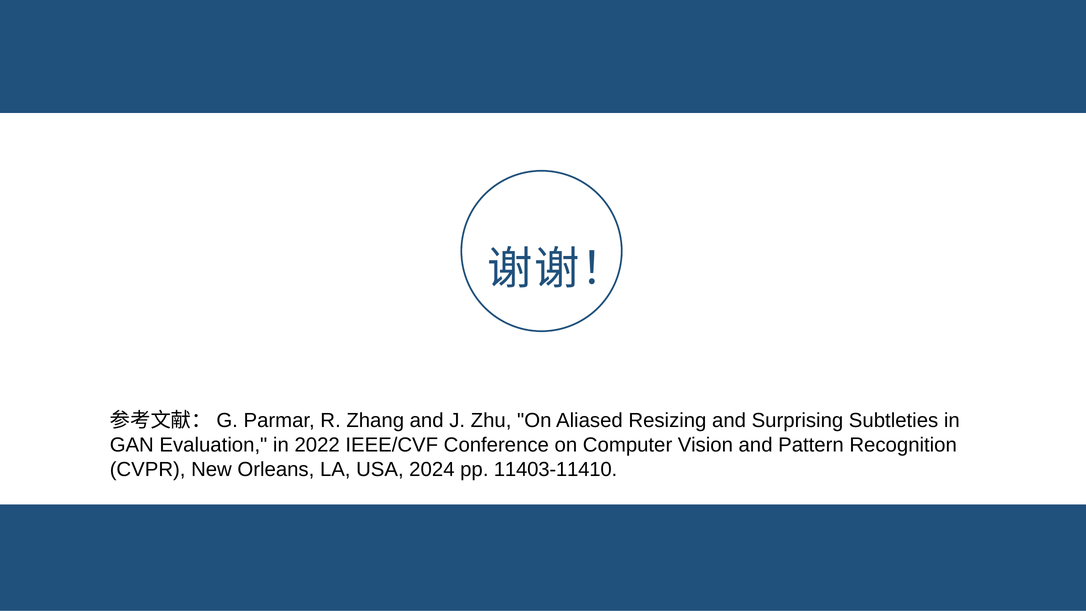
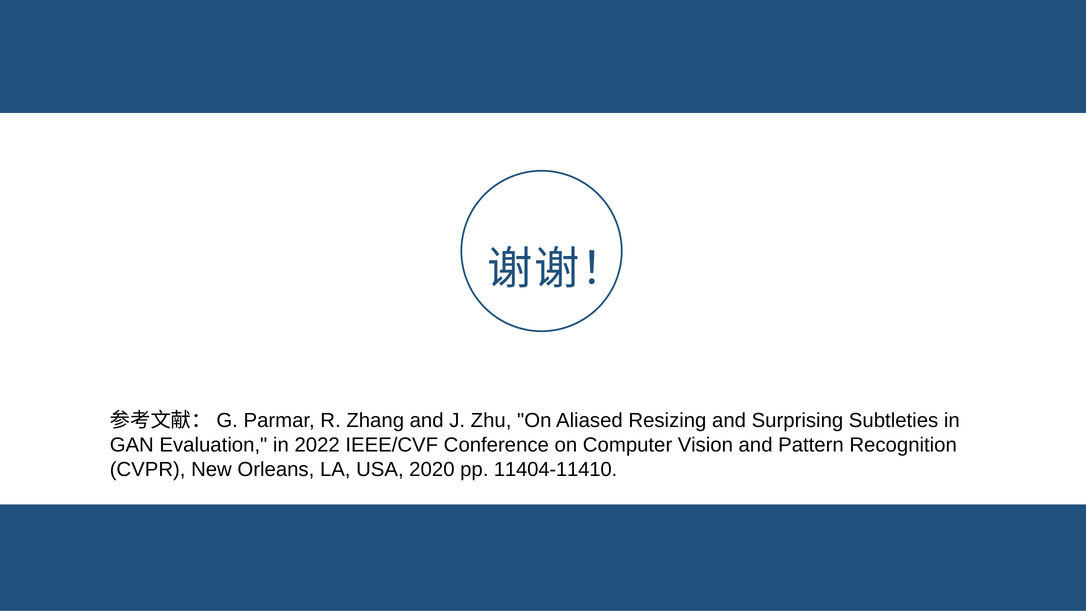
2024: 2024 -> 2020
11403-11410: 11403-11410 -> 11404-11410
